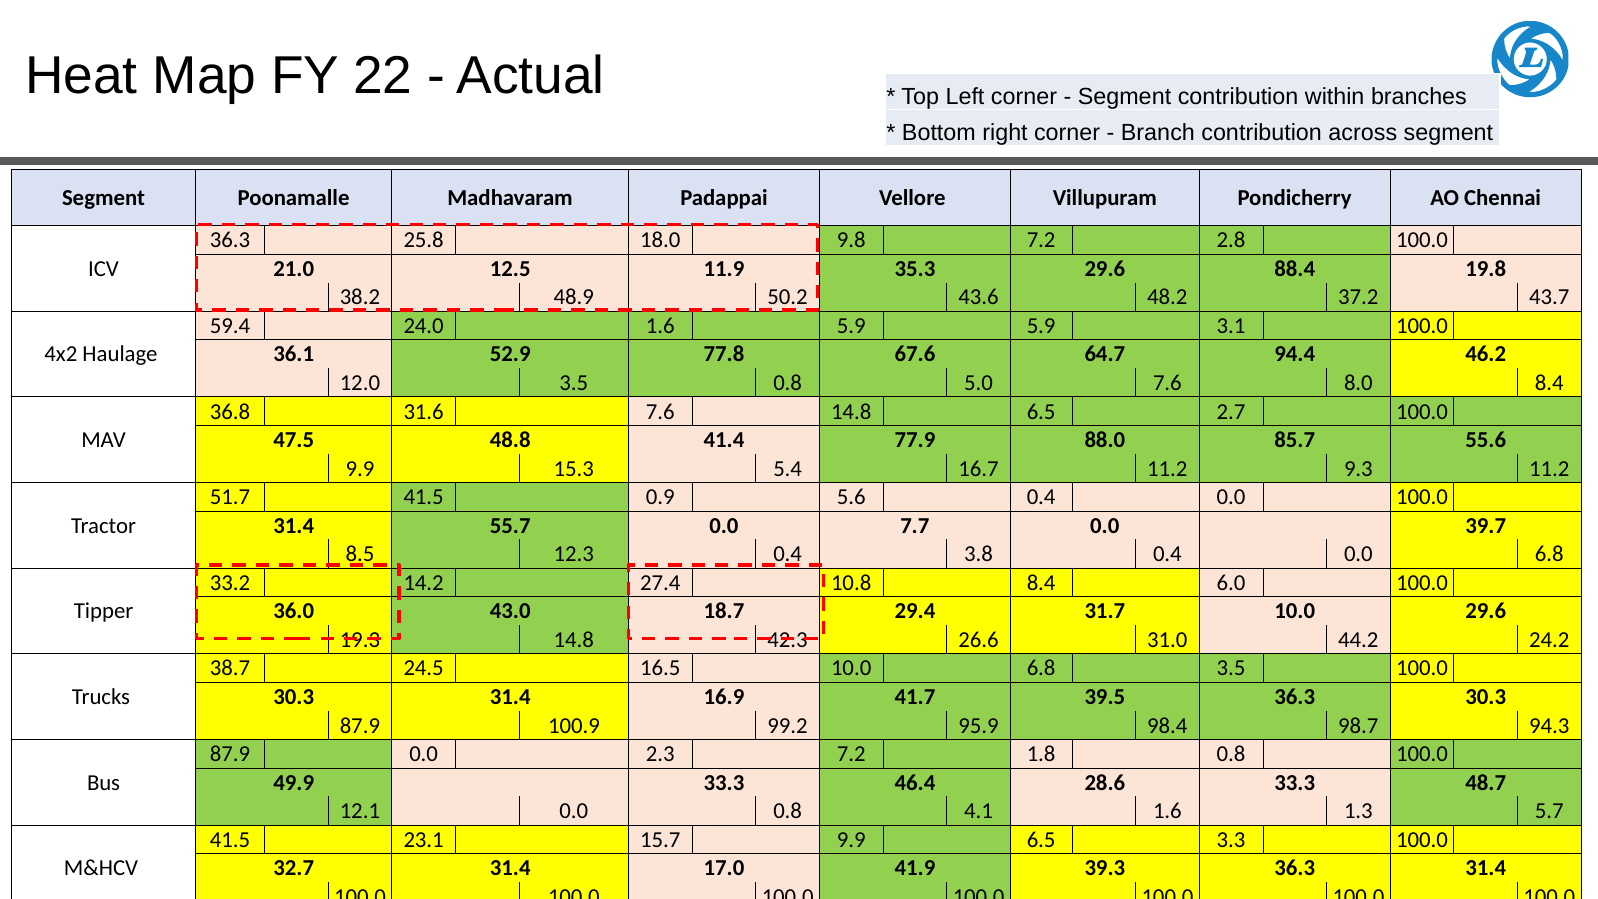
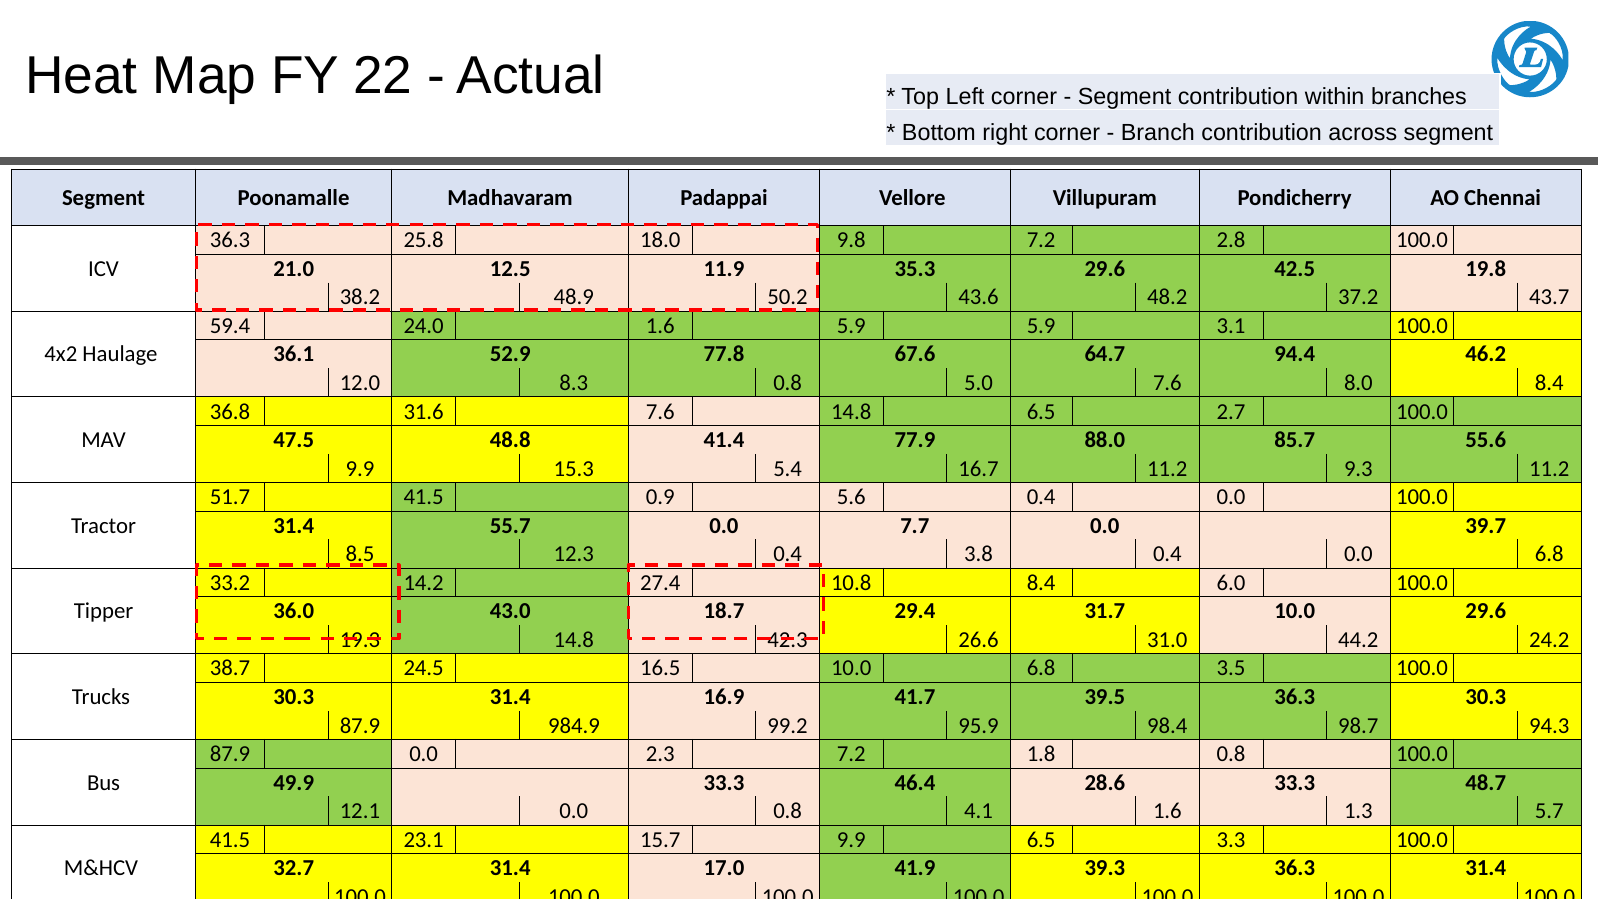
88.4: 88.4 -> 42.5
12.0 3.5: 3.5 -> 8.3
100.9: 100.9 -> 984.9
